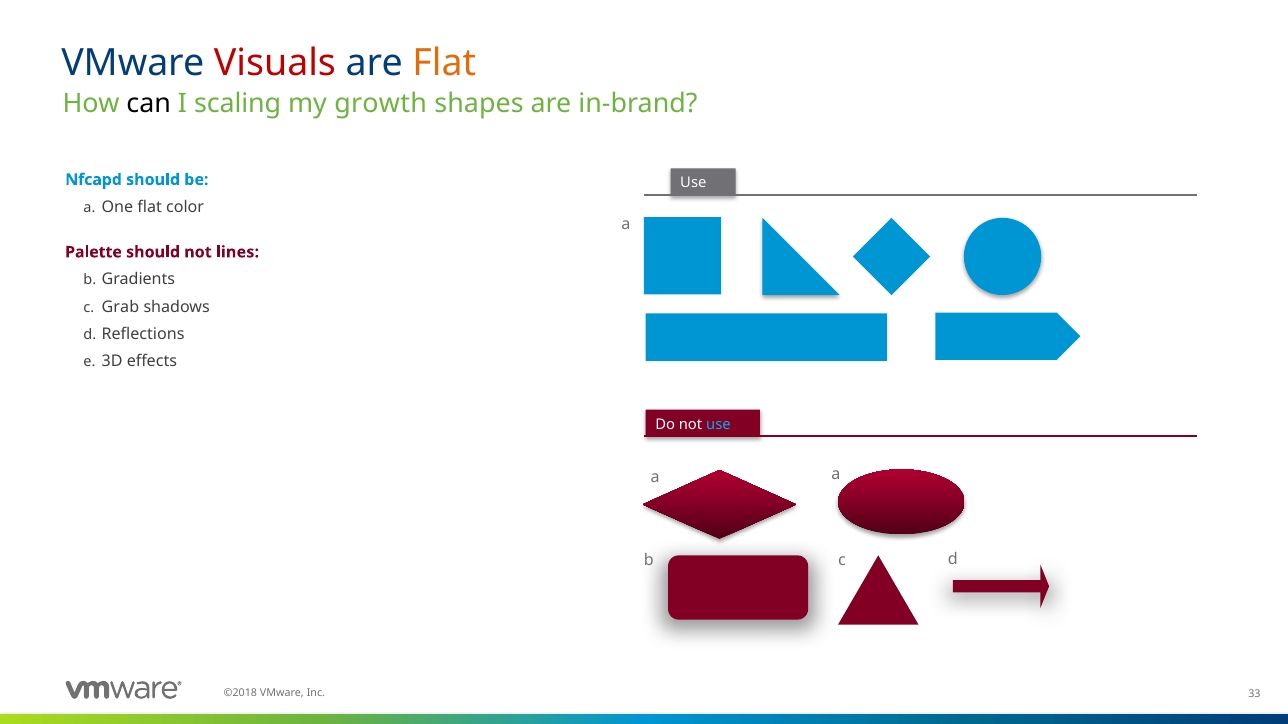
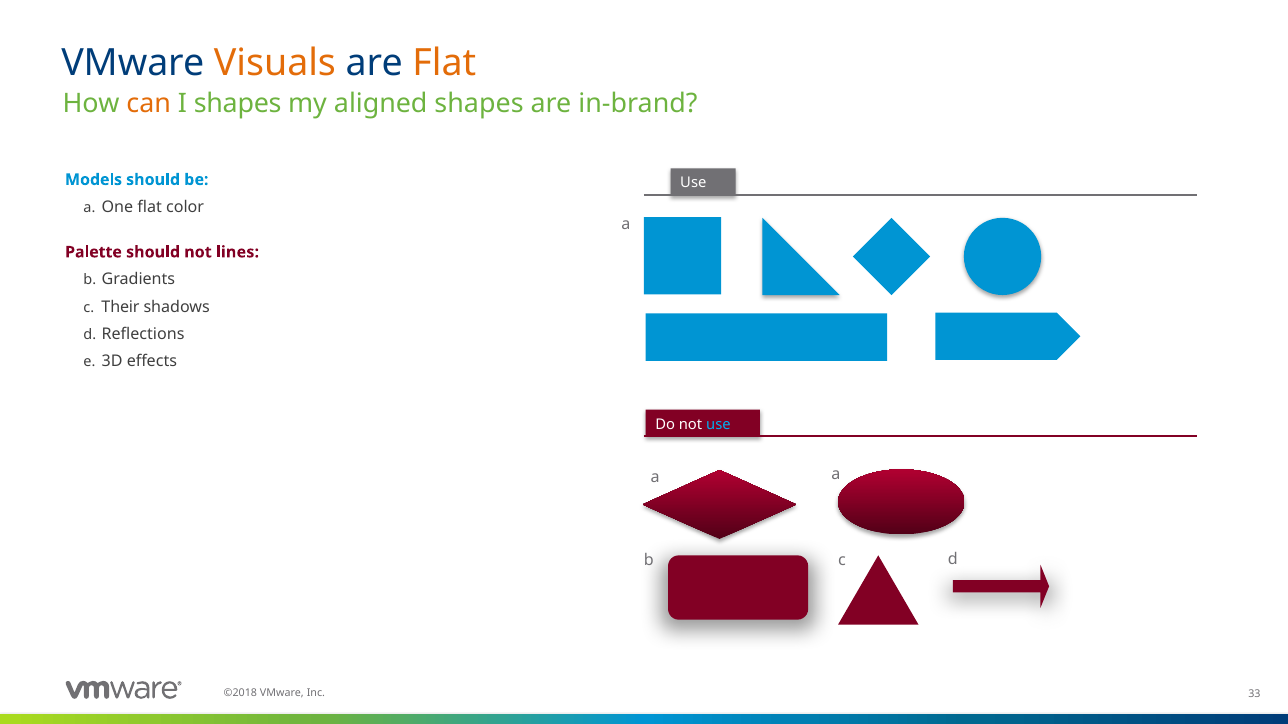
Visuals colour: red -> orange
can colour: black -> orange
I scaling: scaling -> shapes
growth: growth -> aligned
Nfcapd: Nfcapd -> Models
Grab: Grab -> Their
